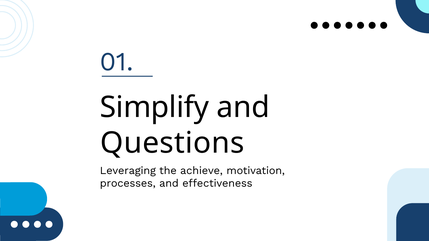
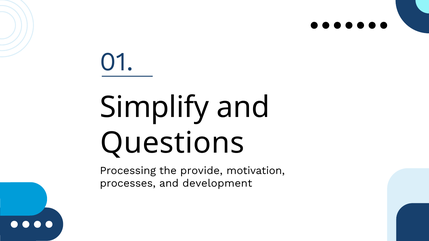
Leveraging: Leveraging -> Processing
achieve: achieve -> provide
effectiveness: effectiveness -> development
